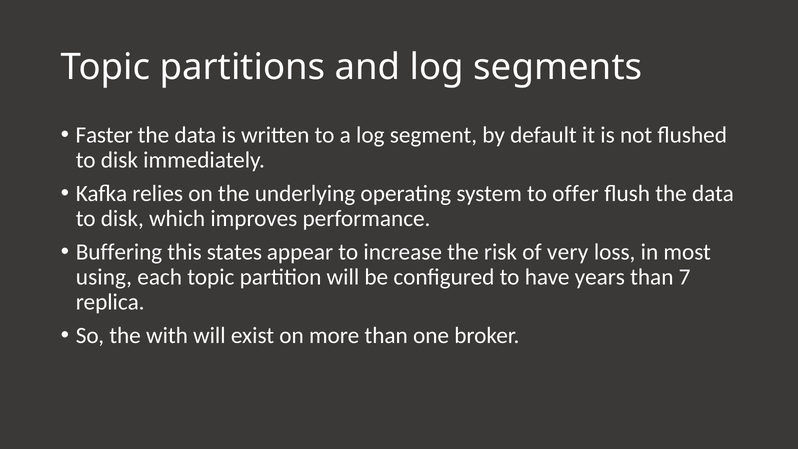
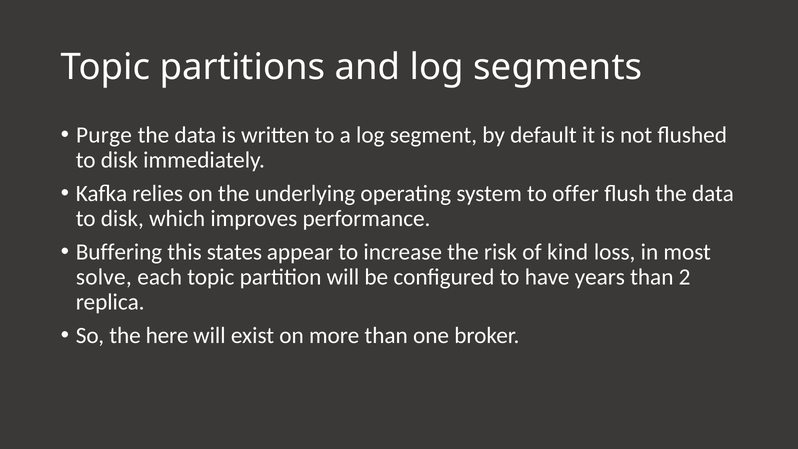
Faster: Faster -> Purge
very: very -> kind
using: using -> solve
7: 7 -> 2
with: with -> here
